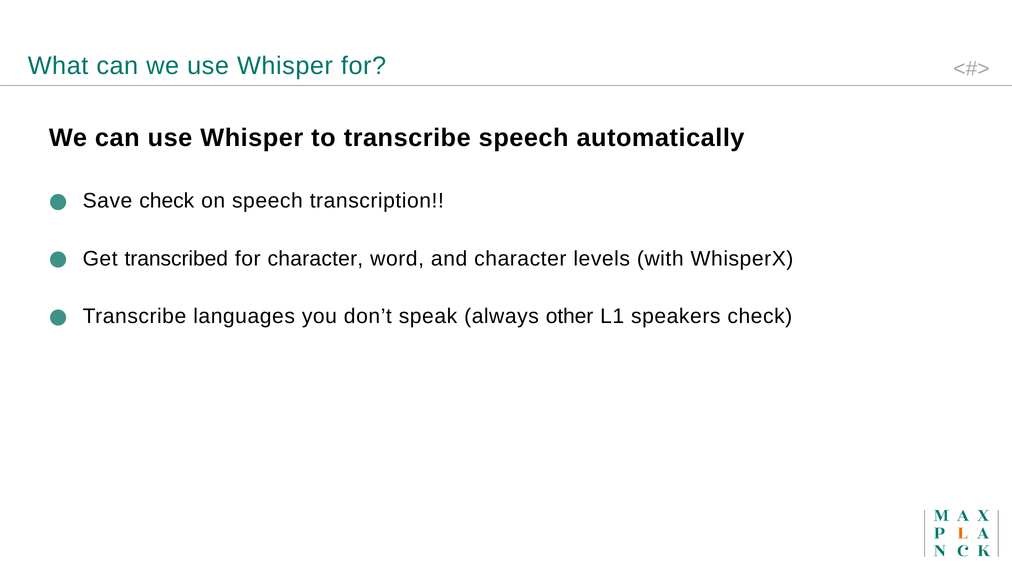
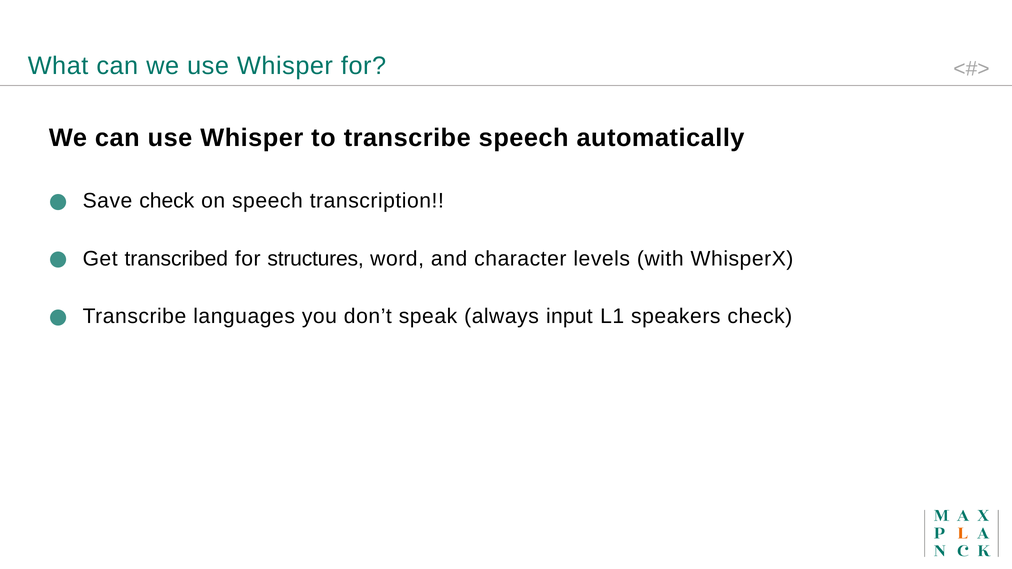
for character: character -> structures
other: other -> input
